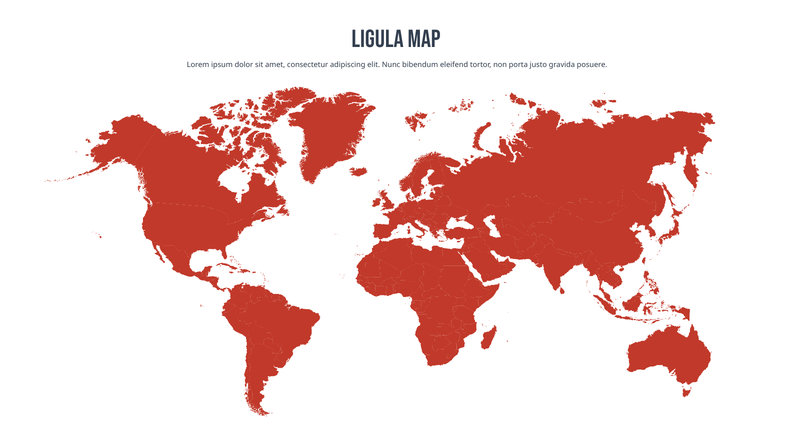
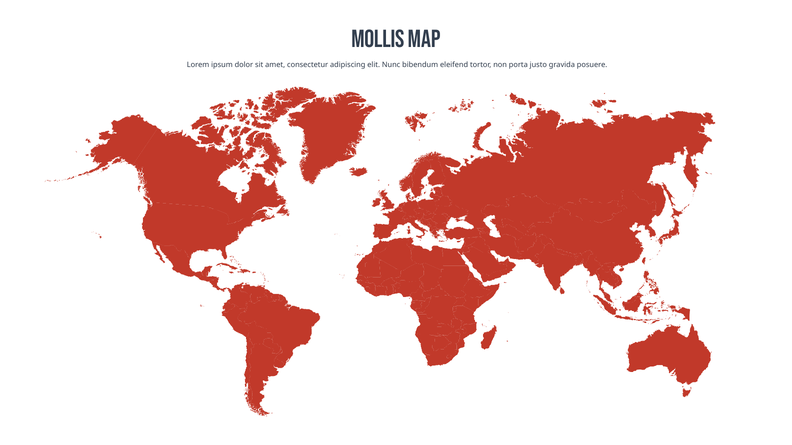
Ligula: Ligula -> Mollis
